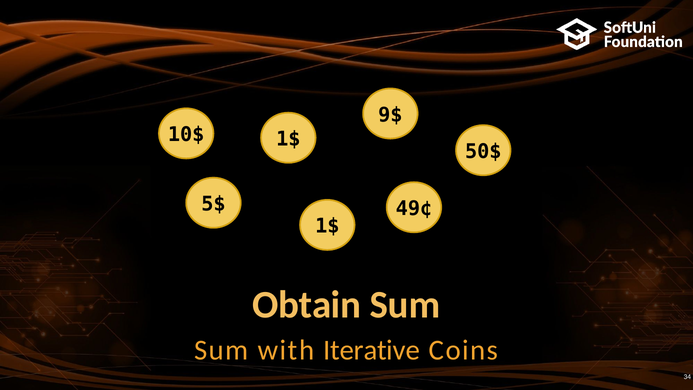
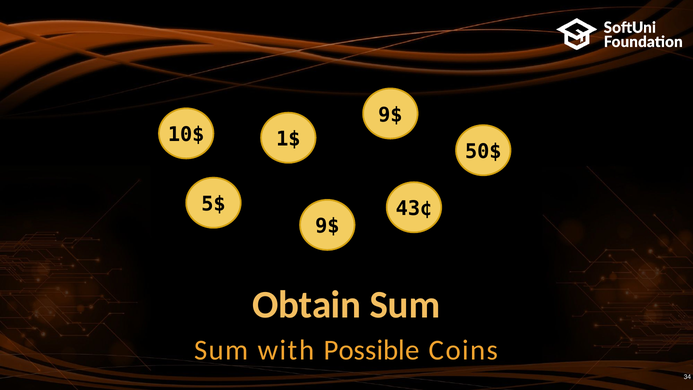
49¢: 49¢ -> 43¢
1$ at (327, 226): 1$ -> 9$
Iterative: Iterative -> Possible
